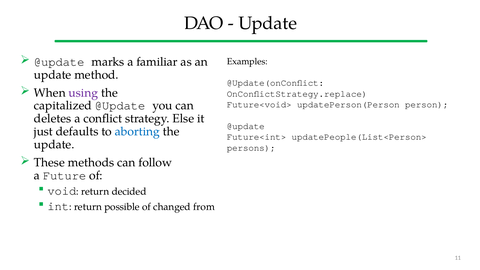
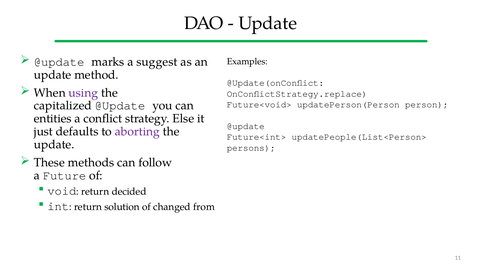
familiar: familiar -> suggest
deletes: deletes -> entities
aborting colour: blue -> purple
possible: possible -> solution
